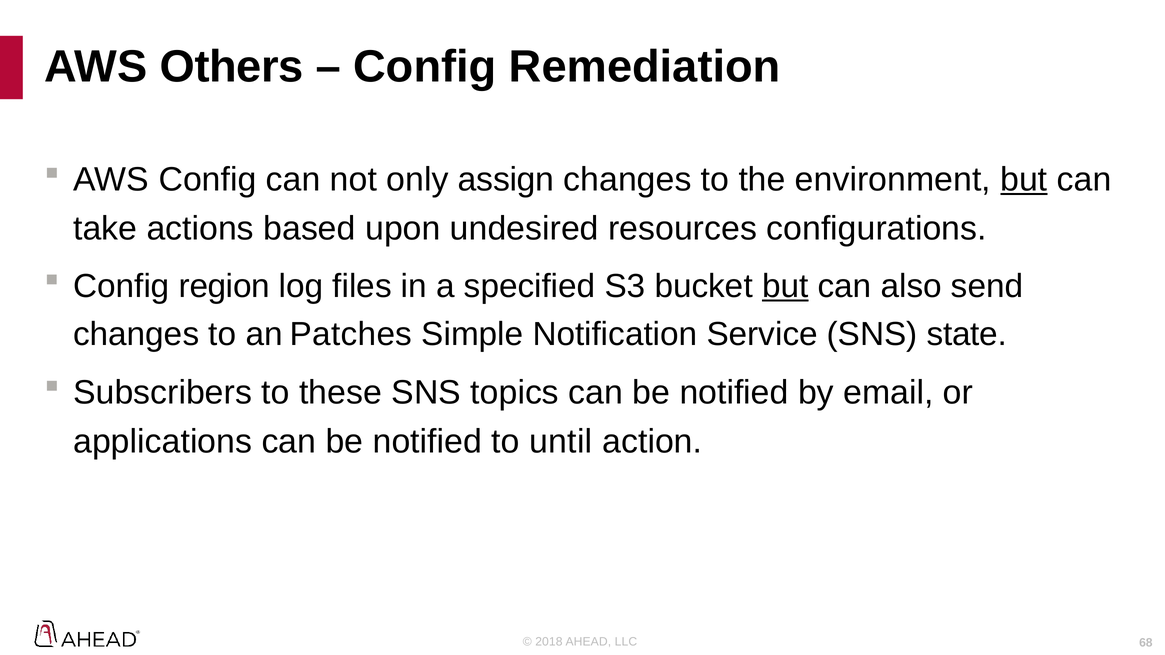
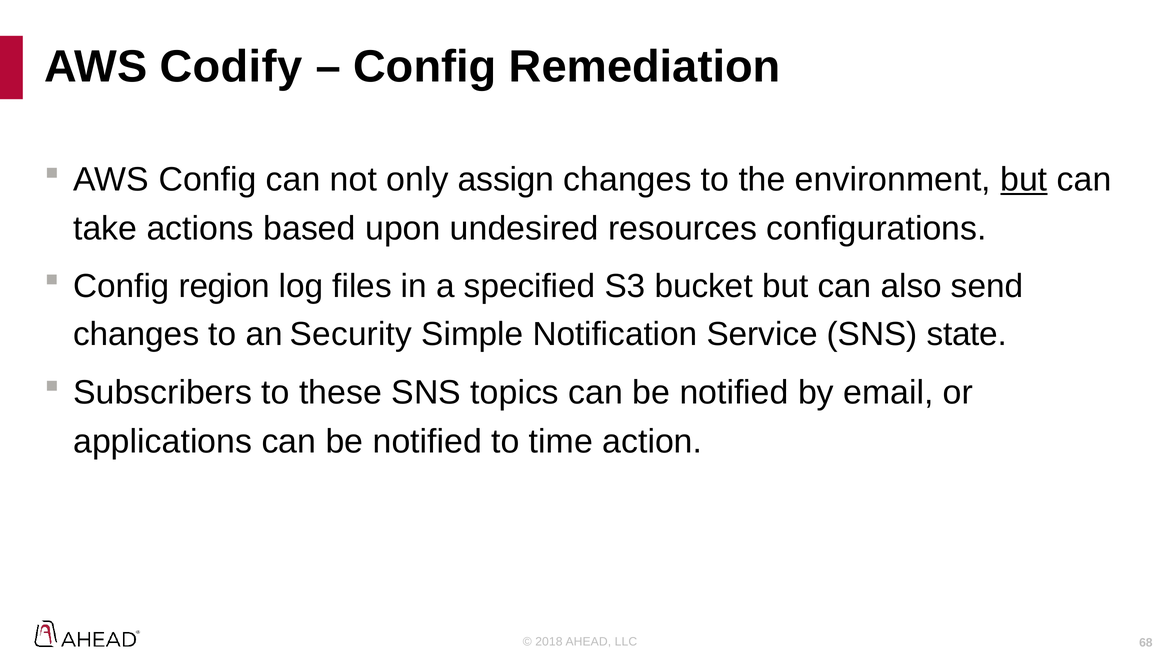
Others: Others -> Codify
but at (785, 287) underline: present -> none
Patches: Patches -> Security
until: until -> time
